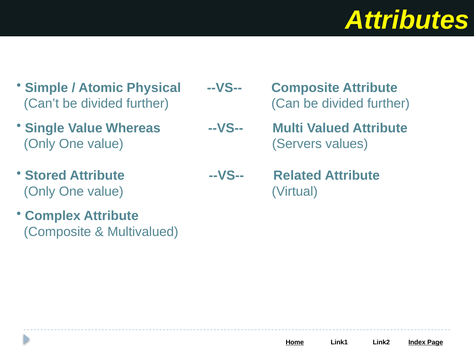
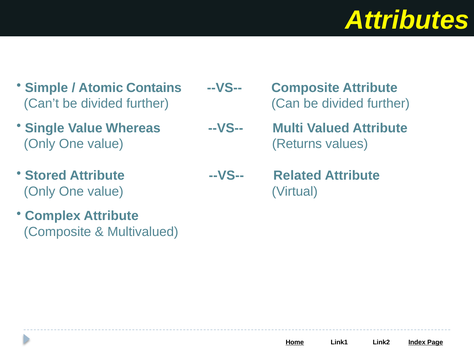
Physical: Physical -> Contains
Servers: Servers -> Returns
